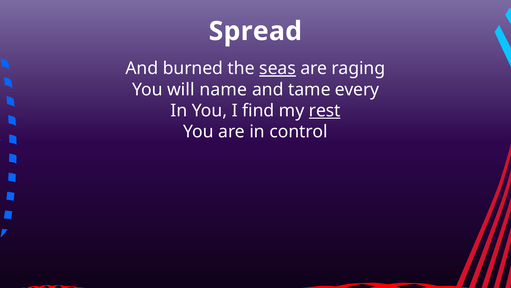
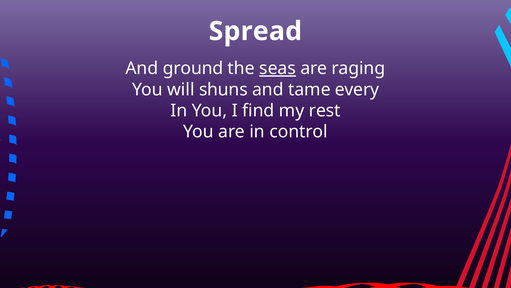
burned: burned -> ground
name: name -> shuns
rest underline: present -> none
